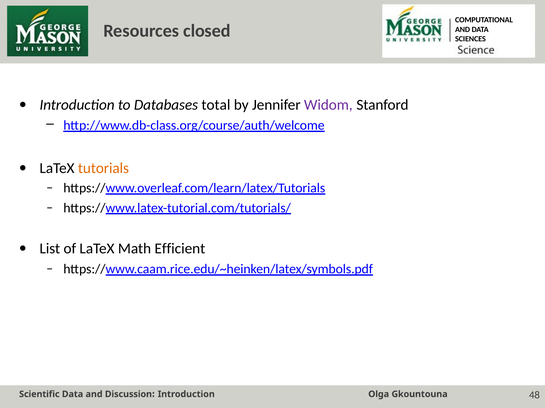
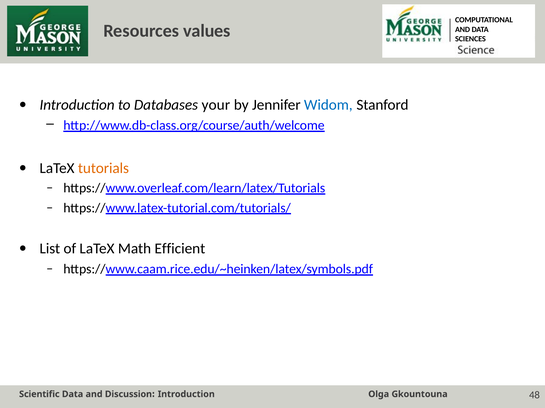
closed: closed -> values
total: total -> your
Widom colour: purple -> blue
